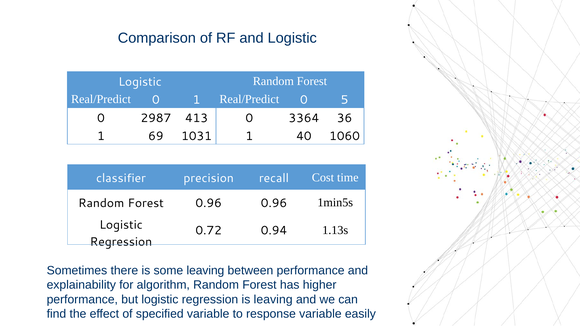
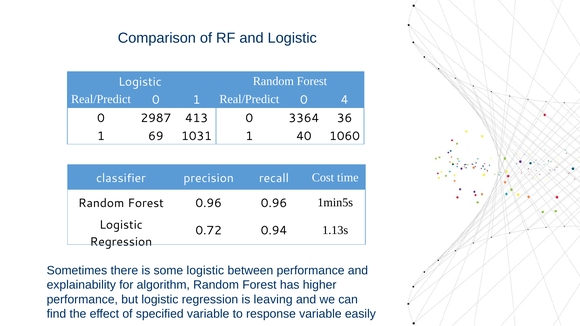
5: 5 -> 4
some leaving: leaving -> logistic
